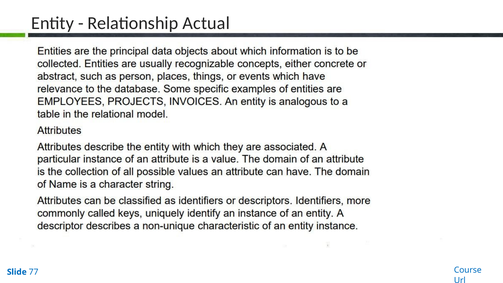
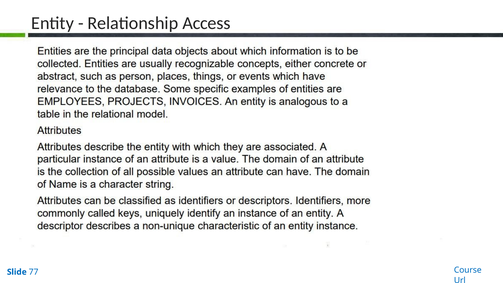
Actual: Actual -> Access
